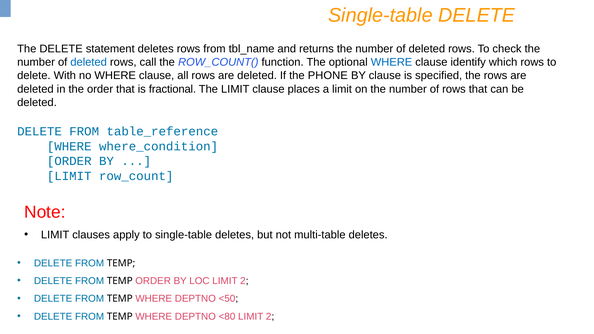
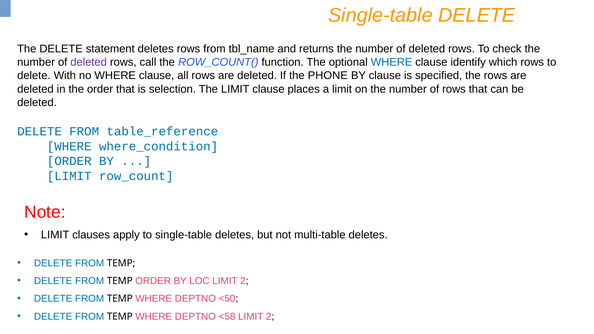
deleted at (89, 62) colour: blue -> purple
fractional: fractional -> selection
<80: <80 -> <58
